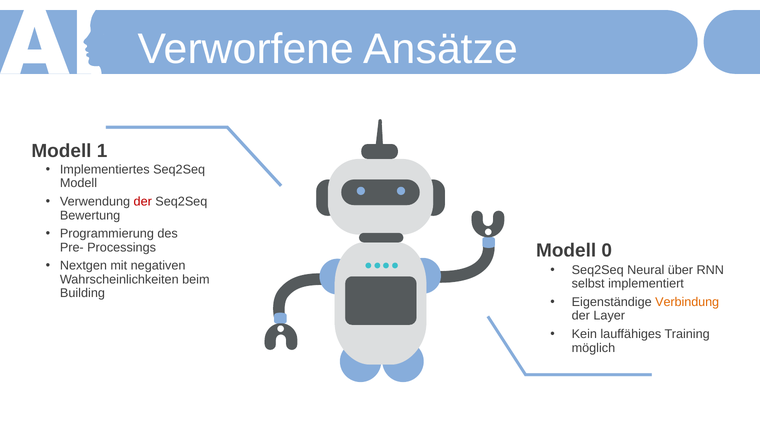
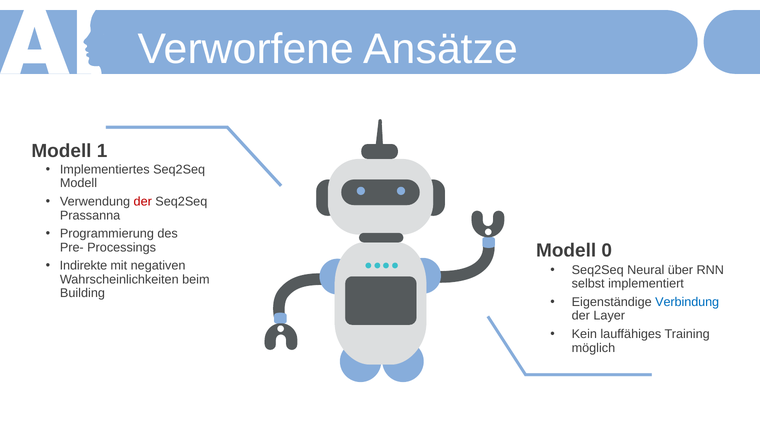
Bewertung: Bewertung -> Prassanna
Nextgen: Nextgen -> Indirekte
Verbindung colour: orange -> blue
